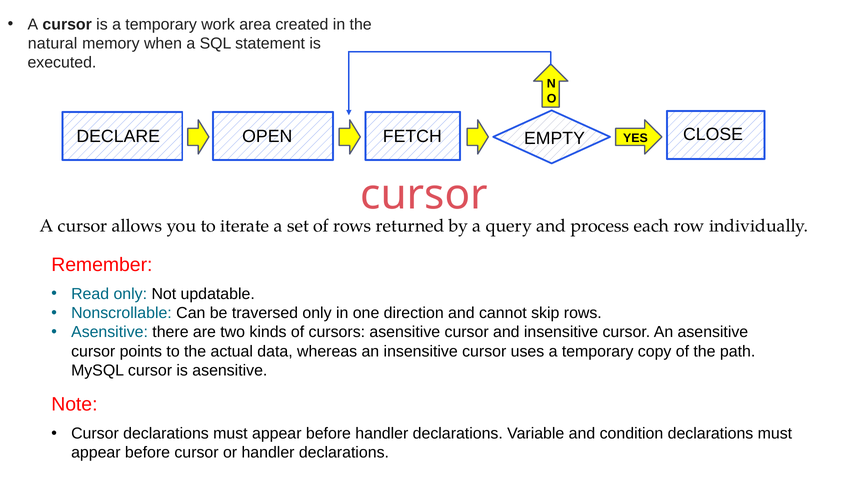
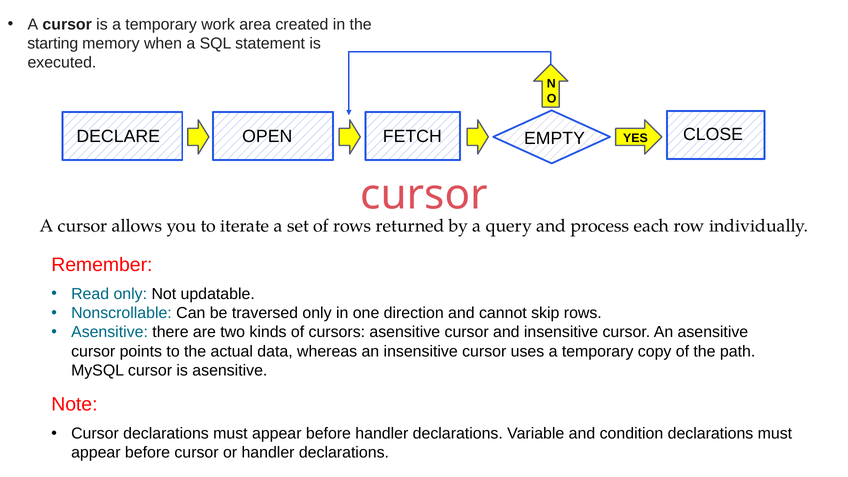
natural: natural -> starting
